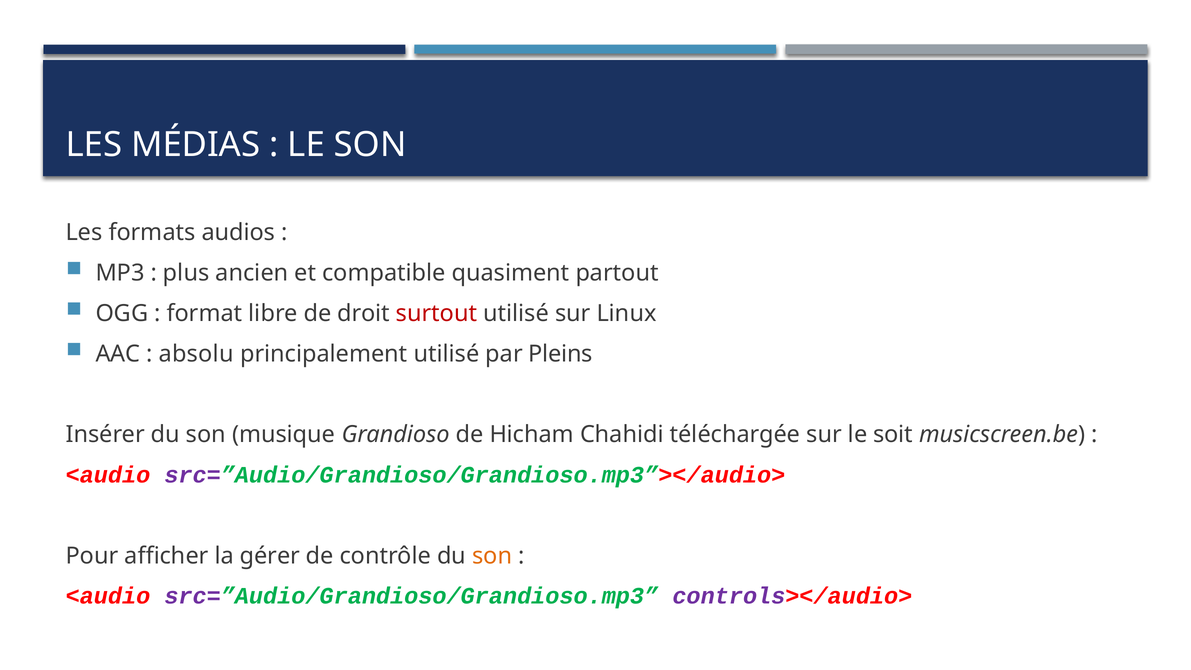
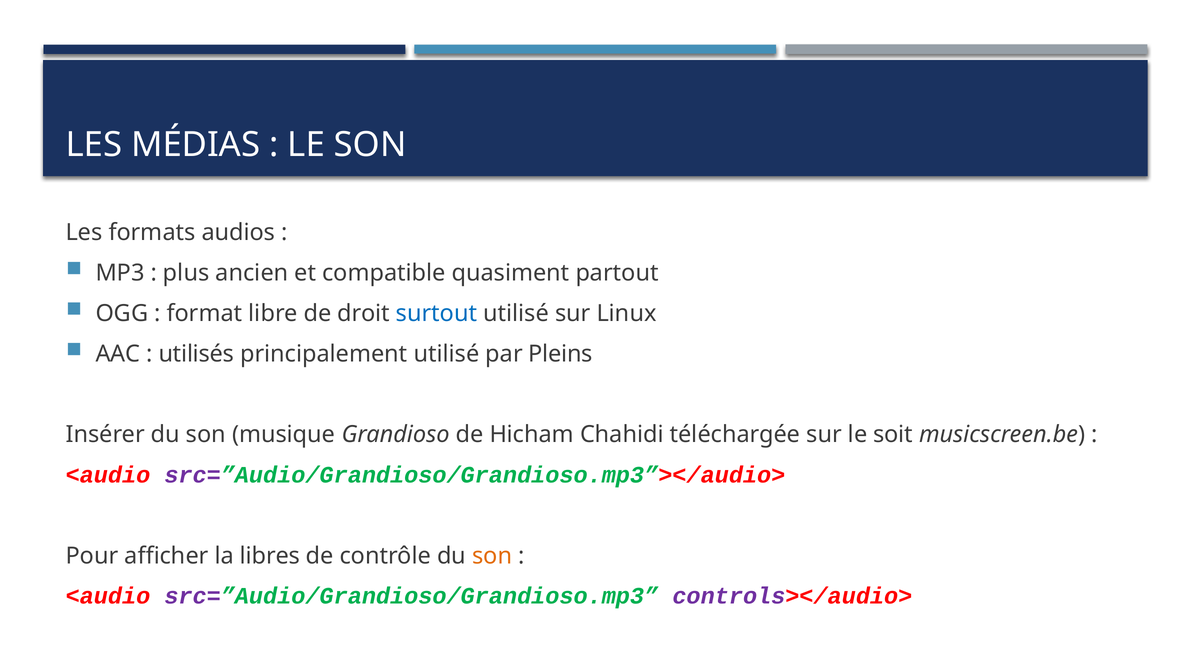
surtout colour: red -> blue
absolu: absolu -> utilisés
gérer: gérer -> libres
